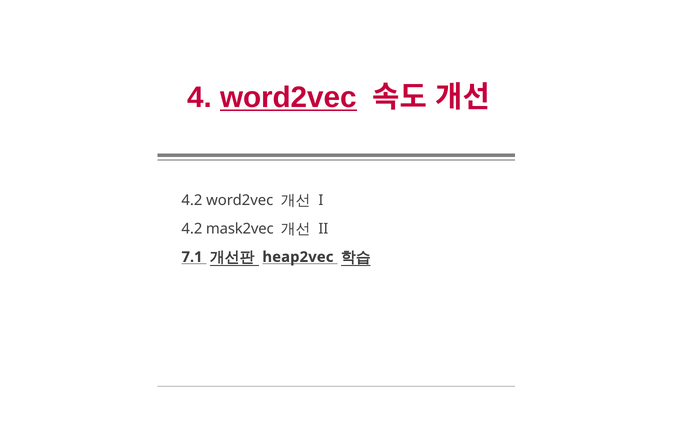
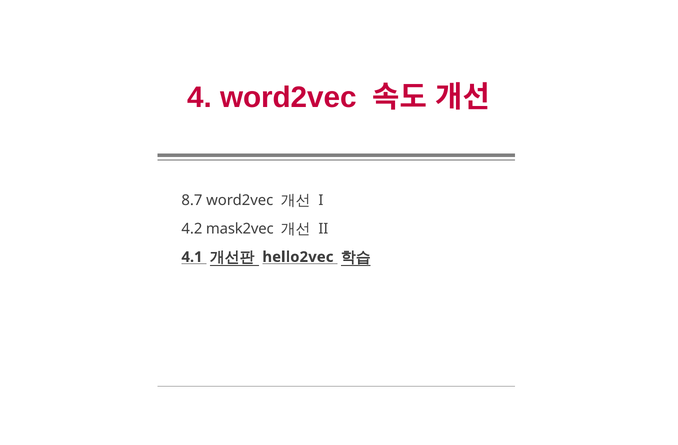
word2vec at (289, 97) underline: present -> none
4.2 at (192, 200): 4.2 -> 8.7
7.1: 7.1 -> 4.1
heap2vec: heap2vec -> hello2vec
